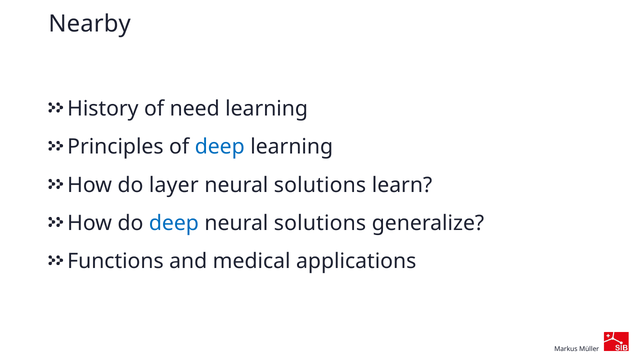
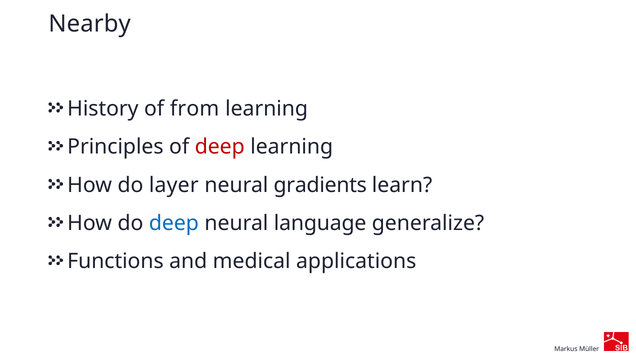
need: need -> from
deep at (220, 147) colour: blue -> red
solutions at (320, 185): solutions -> gradients
solutions at (320, 223): solutions -> language
